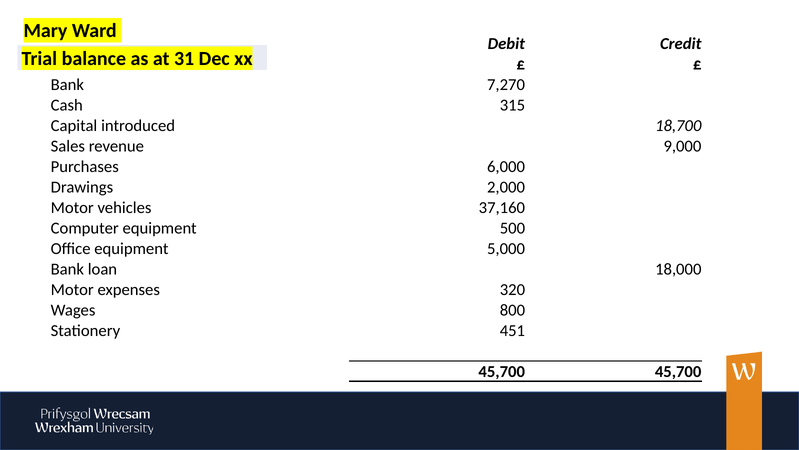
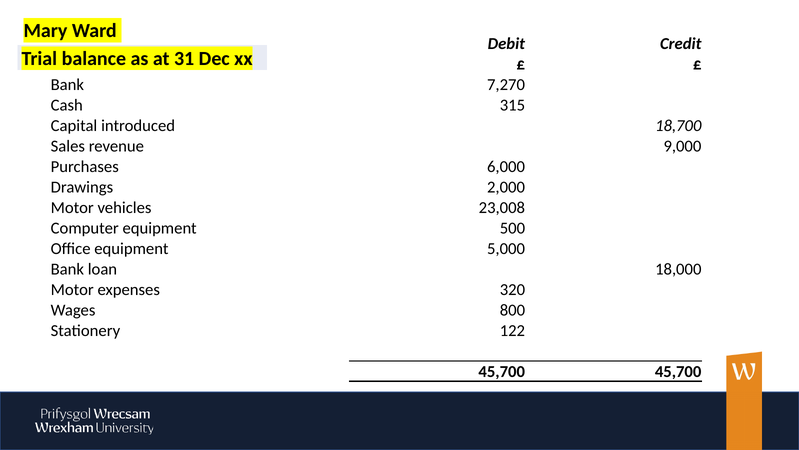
37,160: 37,160 -> 23,008
451: 451 -> 122
